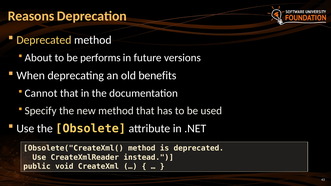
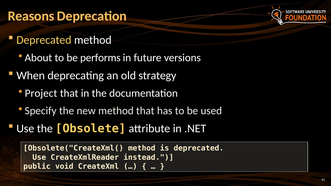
benefits: benefits -> strategy
Cannot: Cannot -> Project
